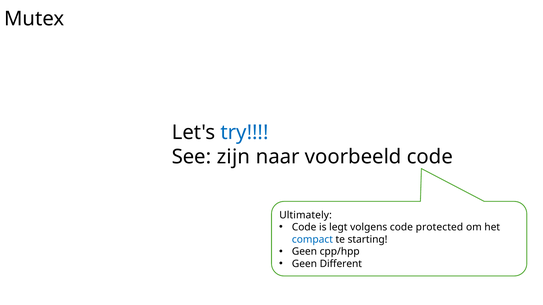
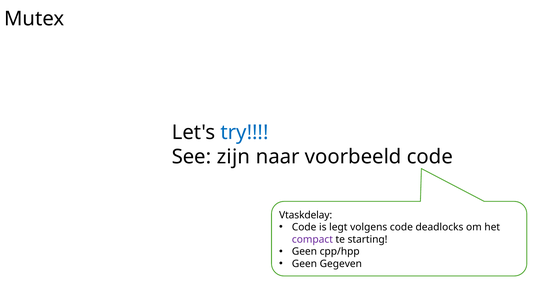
Ultimately: Ultimately -> Vtaskdelay
protected: protected -> deadlocks
compact colour: blue -> purple
Different: Different -> Gegeven
